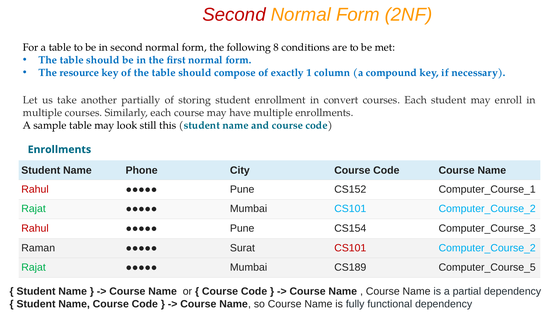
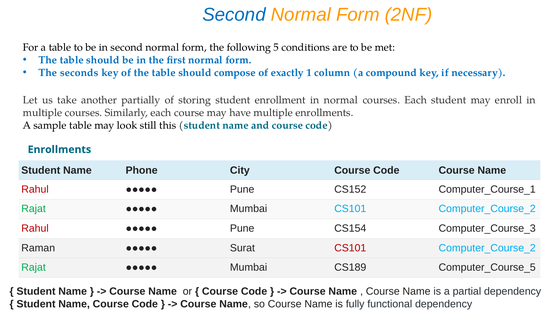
Second at (234, 15) colour: red -> blue
8: 8 -> 5
resource: resource -> seconds
in convert: convert -> normal
